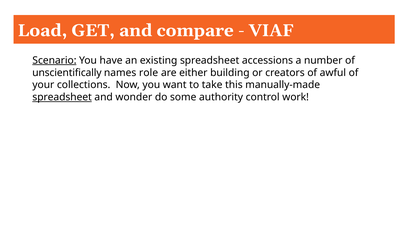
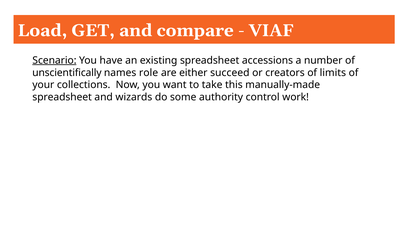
building: building -> succeed
awful: awful -> limits
spreadsheet at (62, 97) underline: present -> none
wonder: wonder -> wizards
